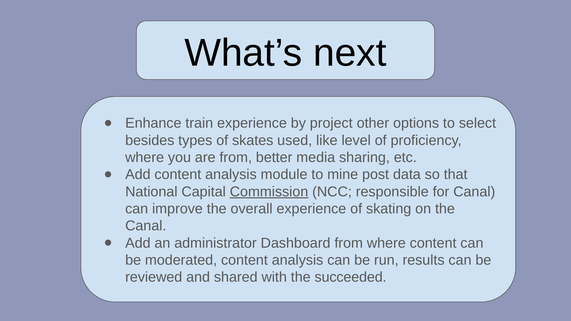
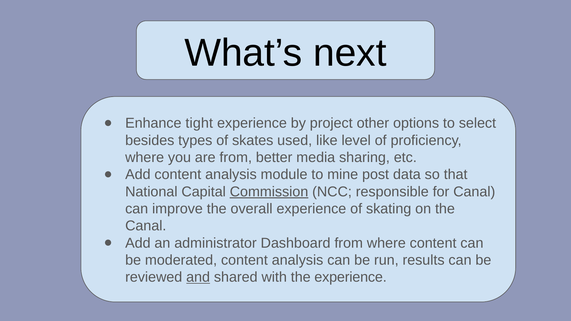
train: train -> tight
and underline: none -> present
the succeeded: succeeded -> experience
